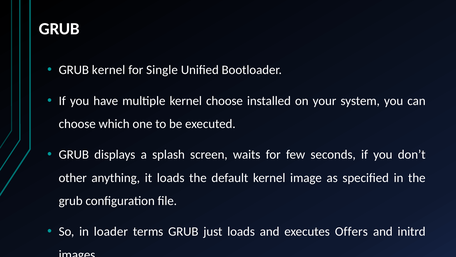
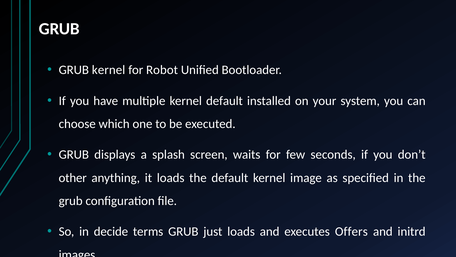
Single: Single -> Robot
kernel choose: choose -> default
loader: loader -> decide
